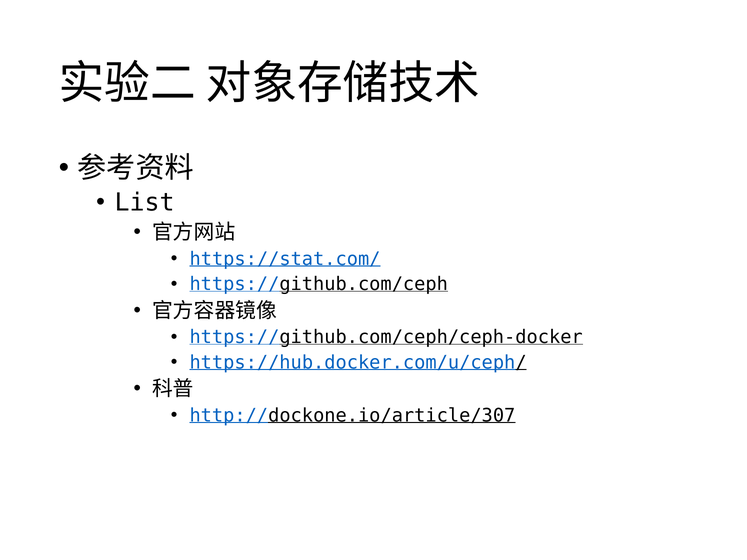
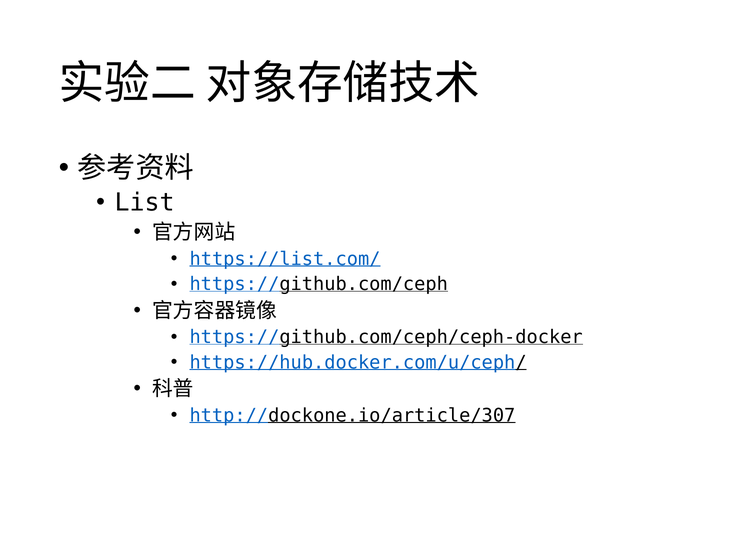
https://stat.com/: https://stat.com/ -> https://list.com/
